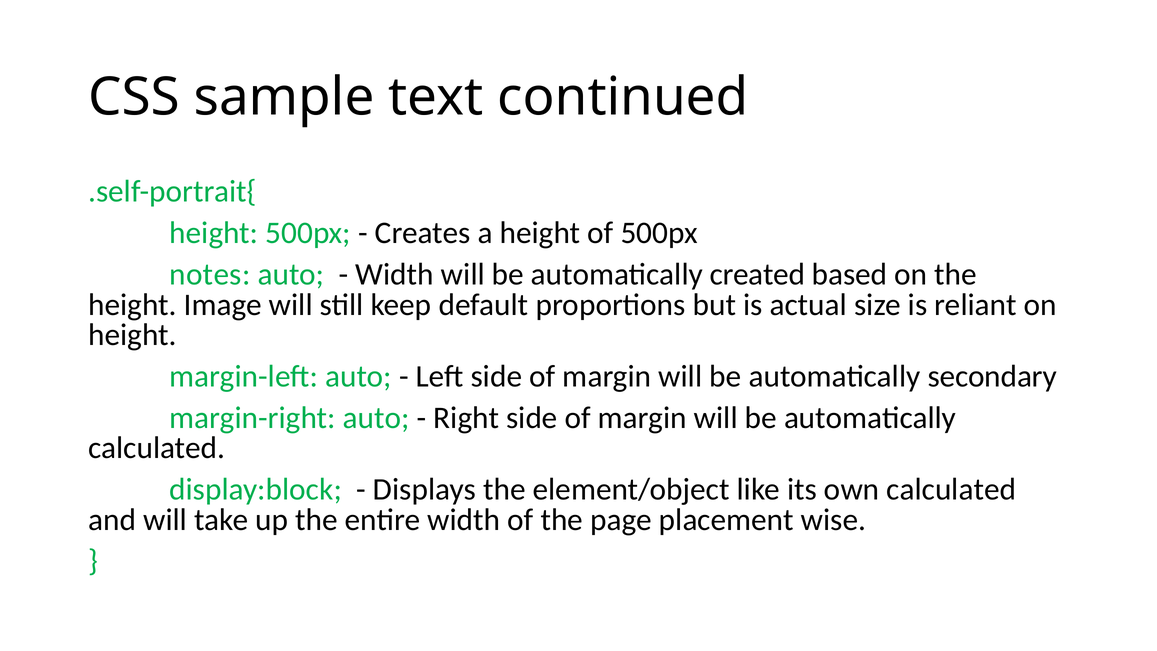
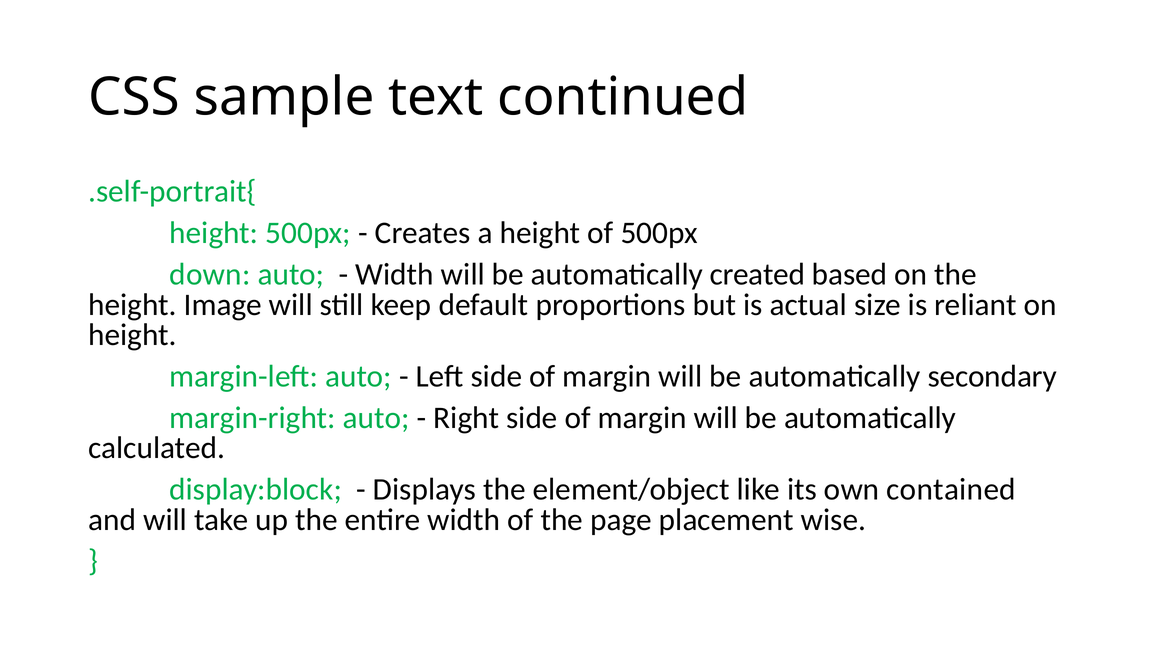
notes: notes -> down
own calculated: calculated -> contained
